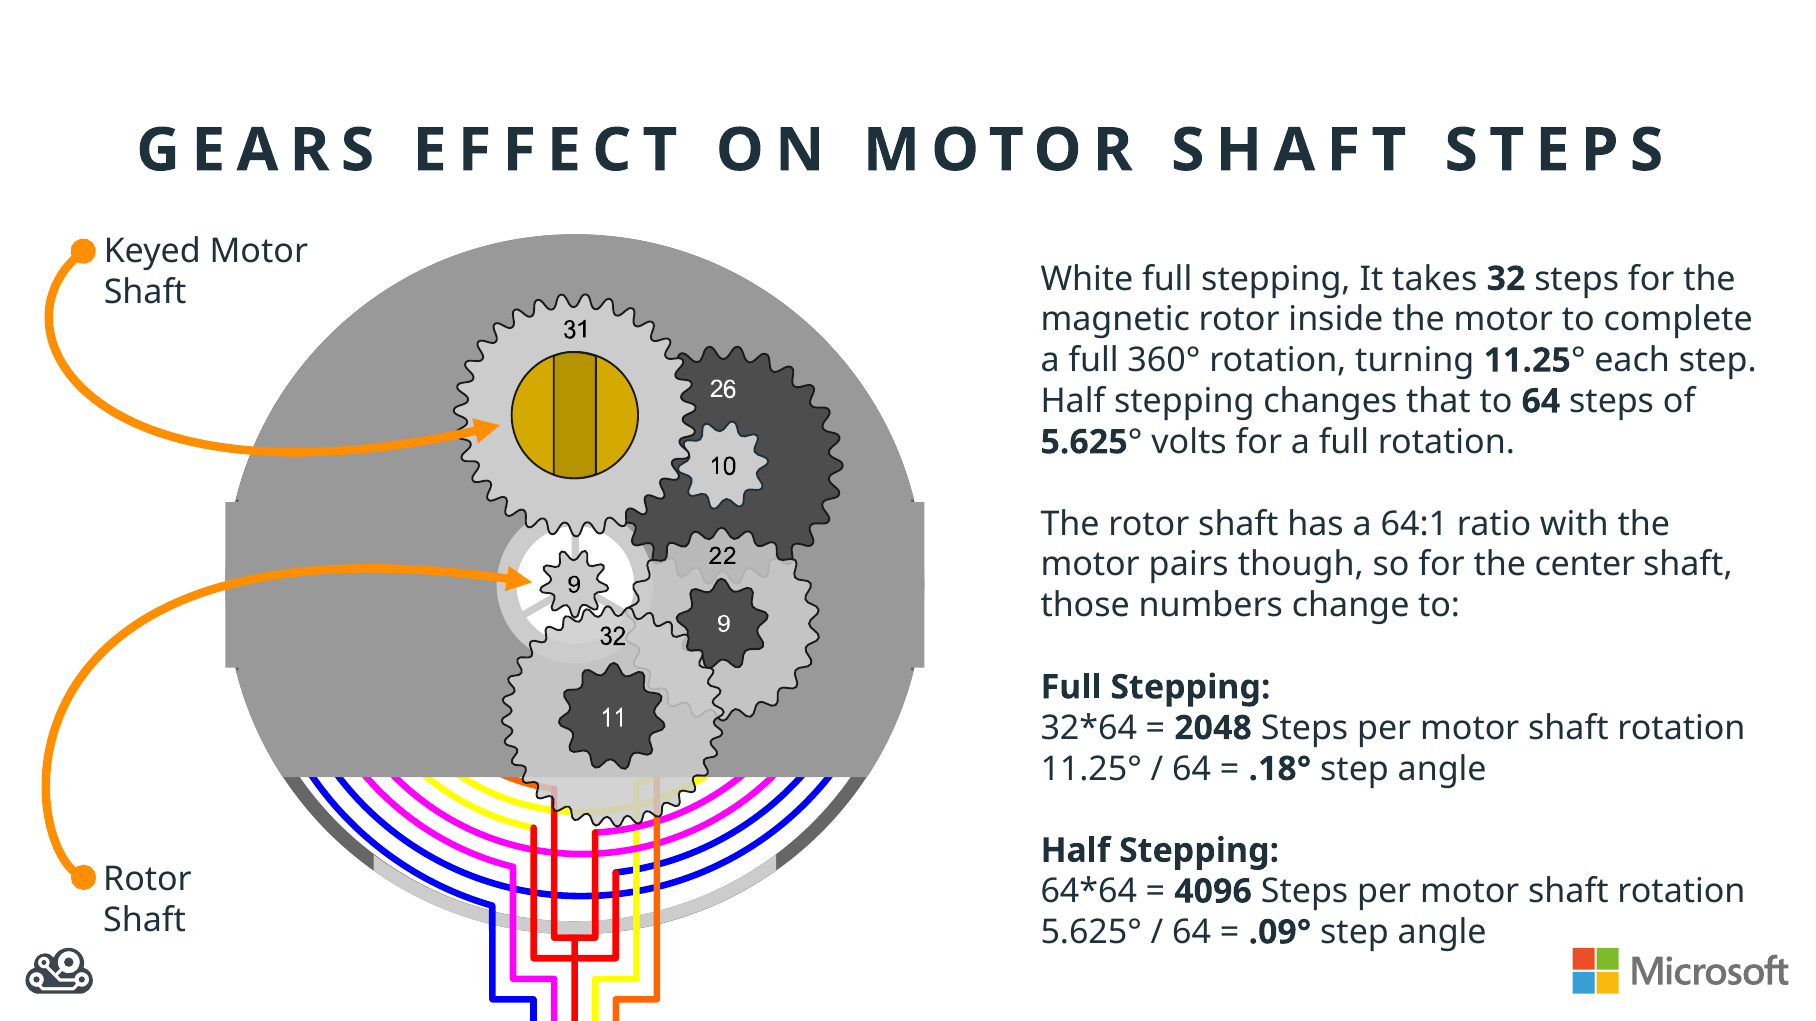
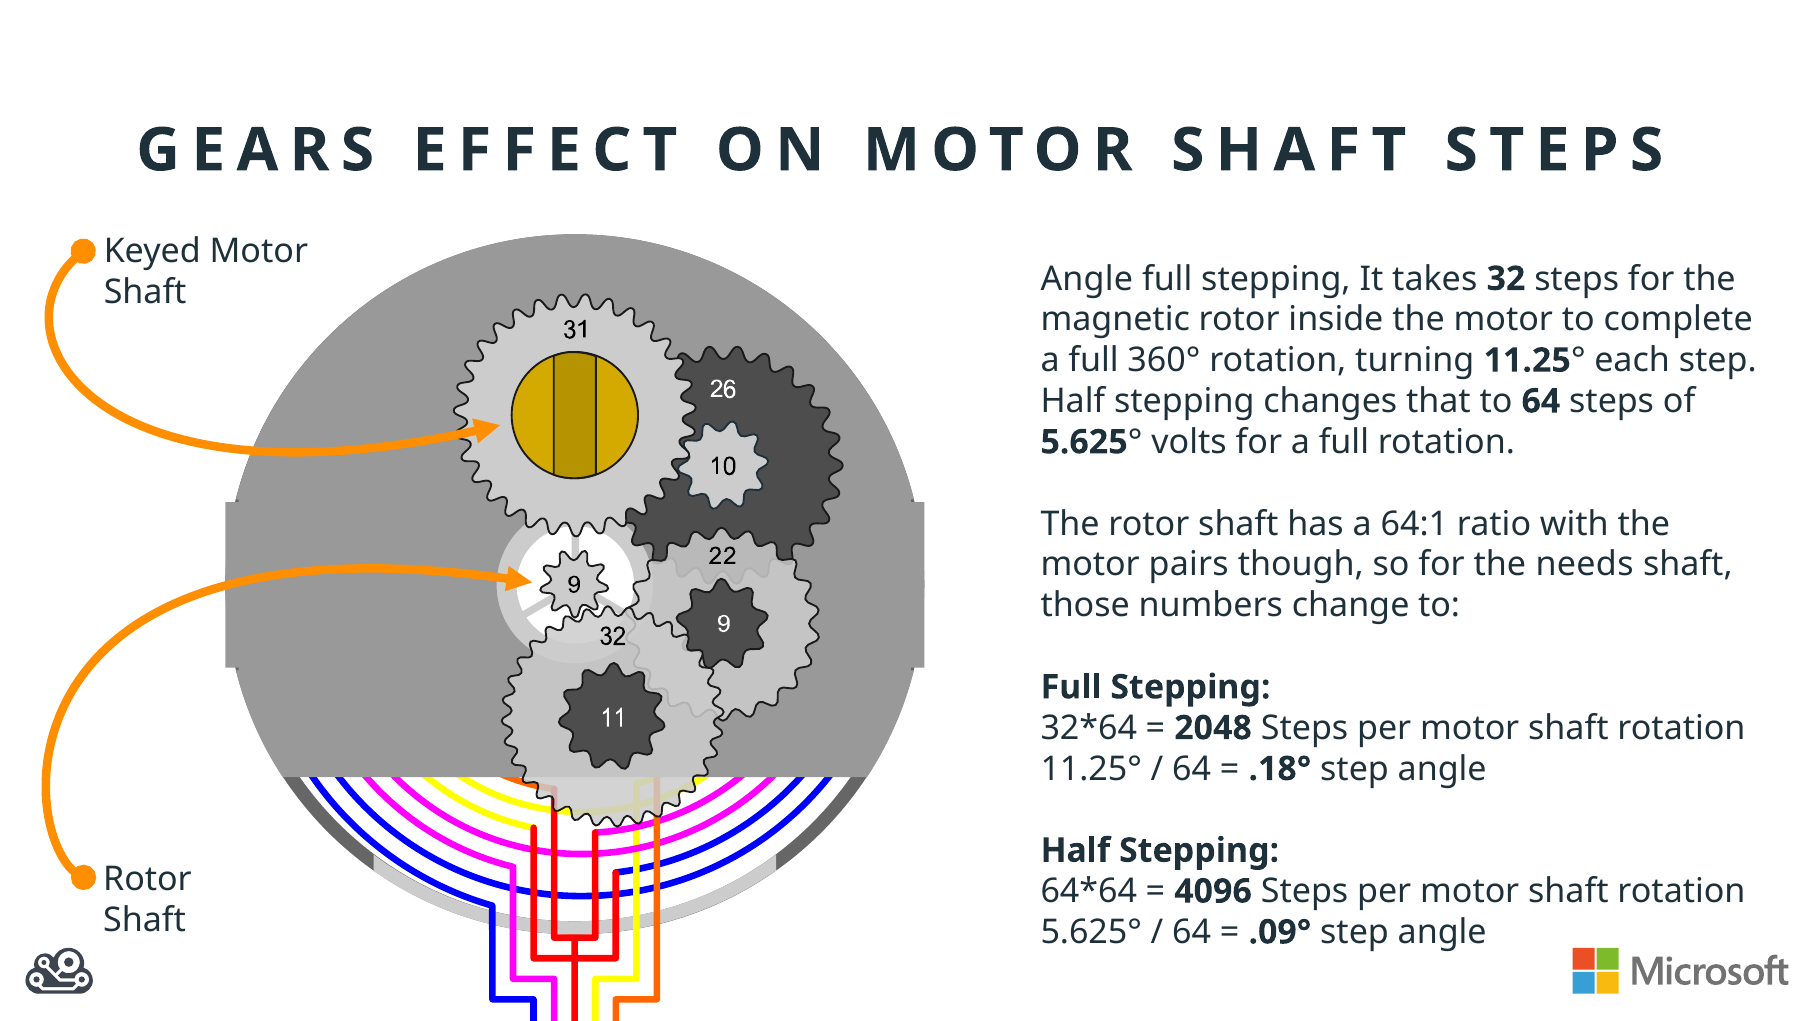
White at (1087, 279): White -> Angle
center: center -> needs
